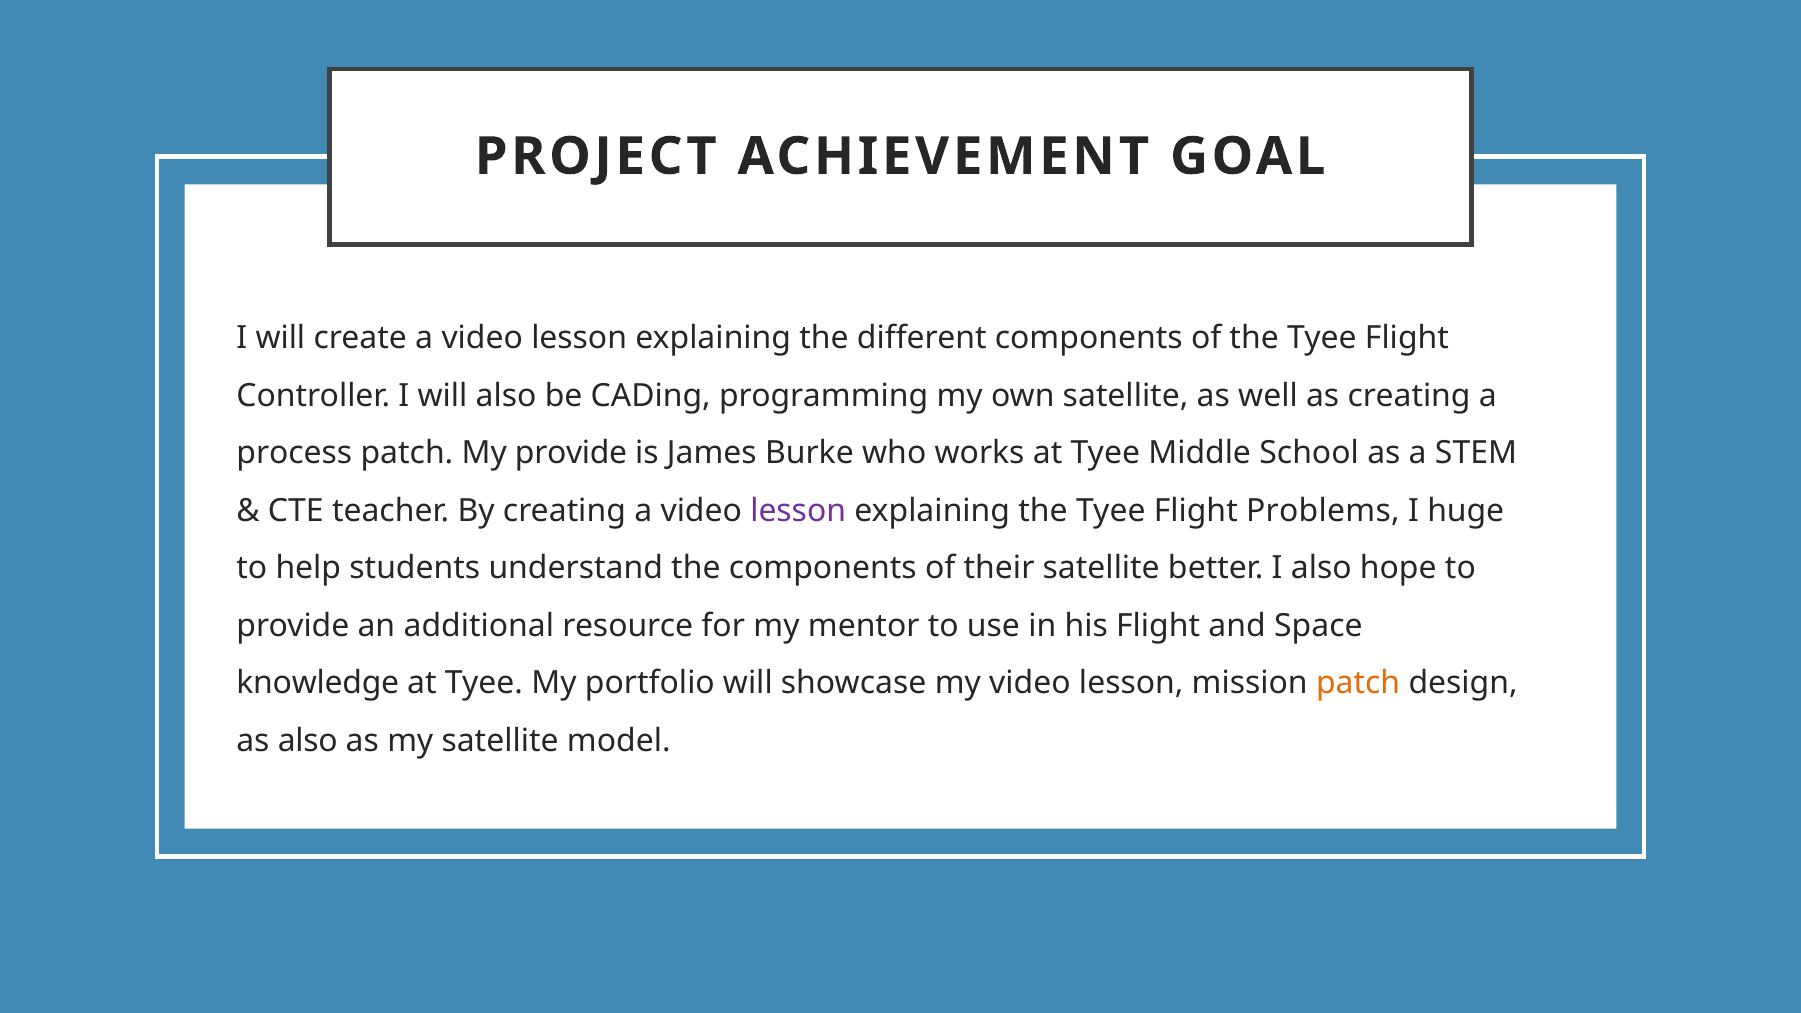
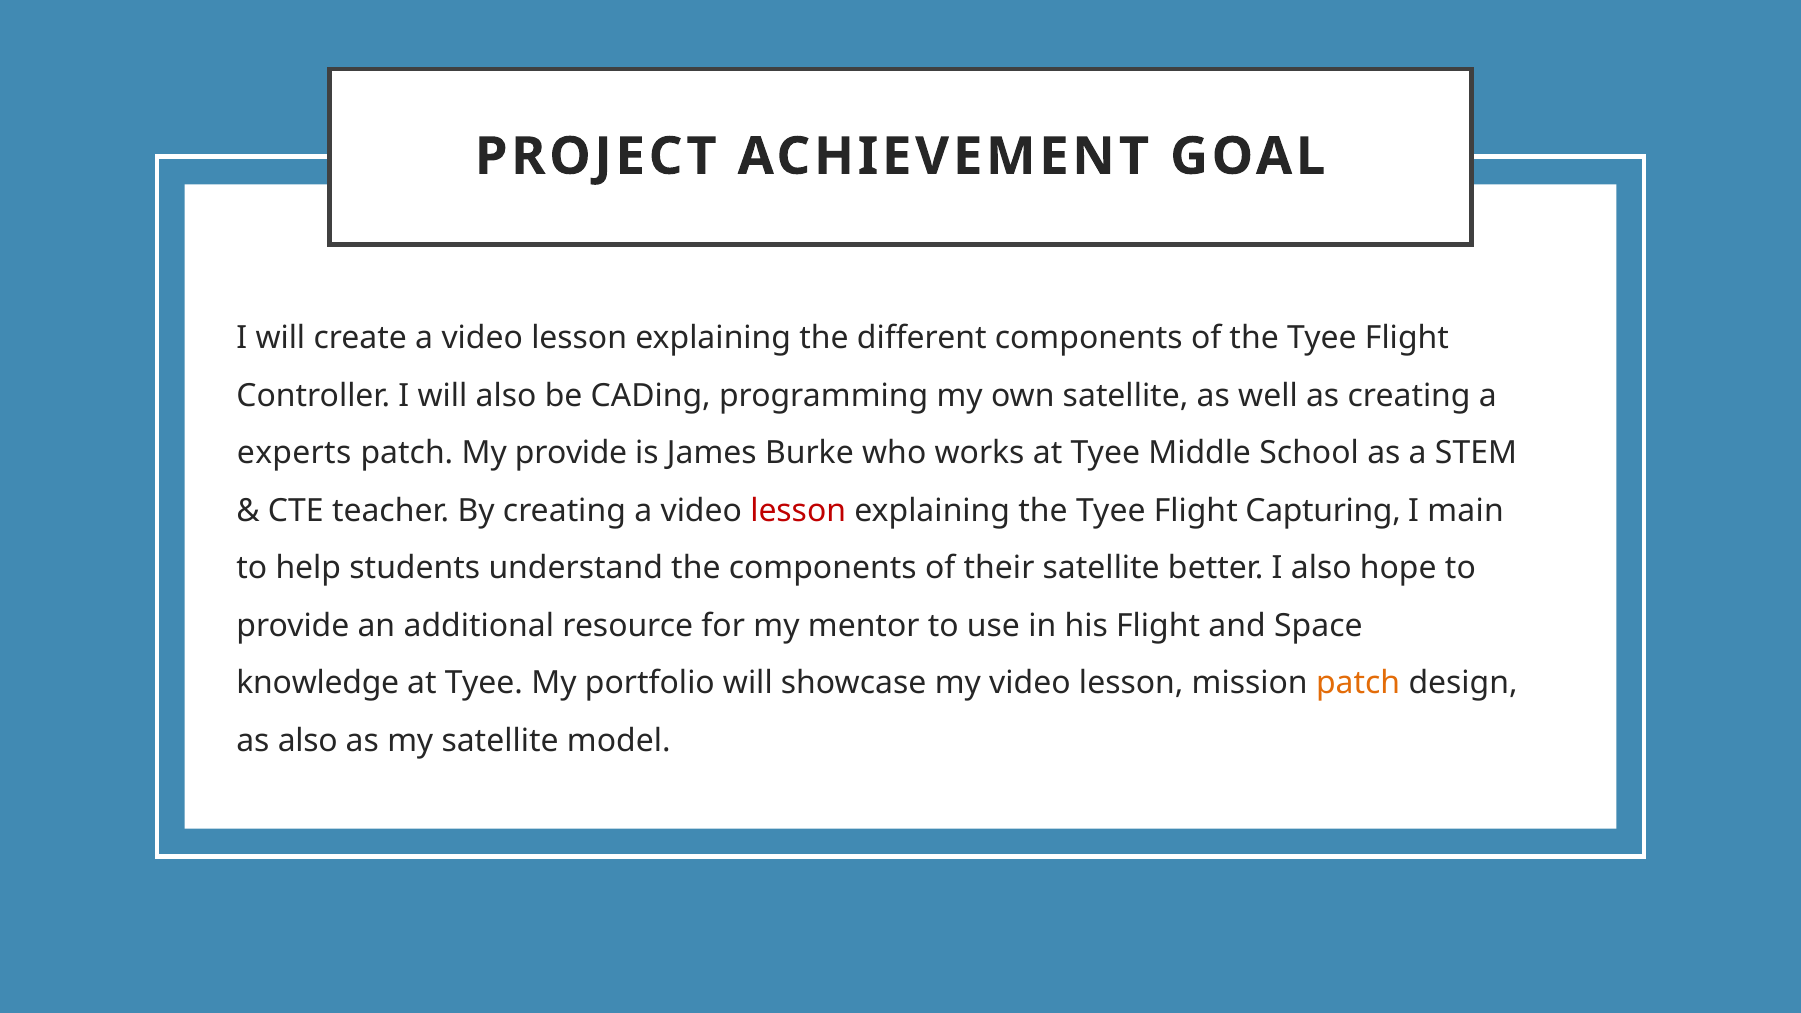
process: process -> experts
lesson at (798, 511) colour: purple -> red
Problems: Problems -> Capturing
huge: huge -> main
